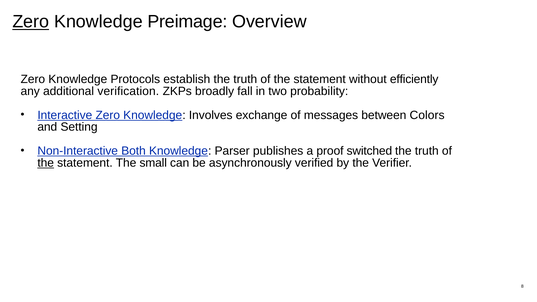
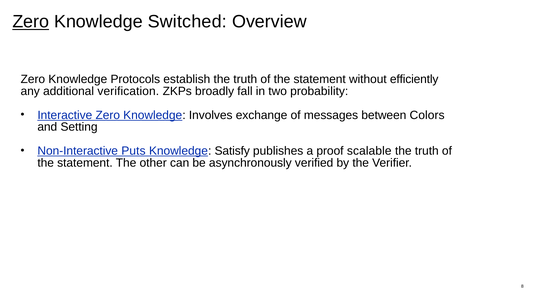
Preimage: Preimage -> Switched
Both: Both -> Puts
Parser: Parser -> Satisfy
switched: switched -> scalable
the at (46, 163) underline: present -> none
small: small -> other
